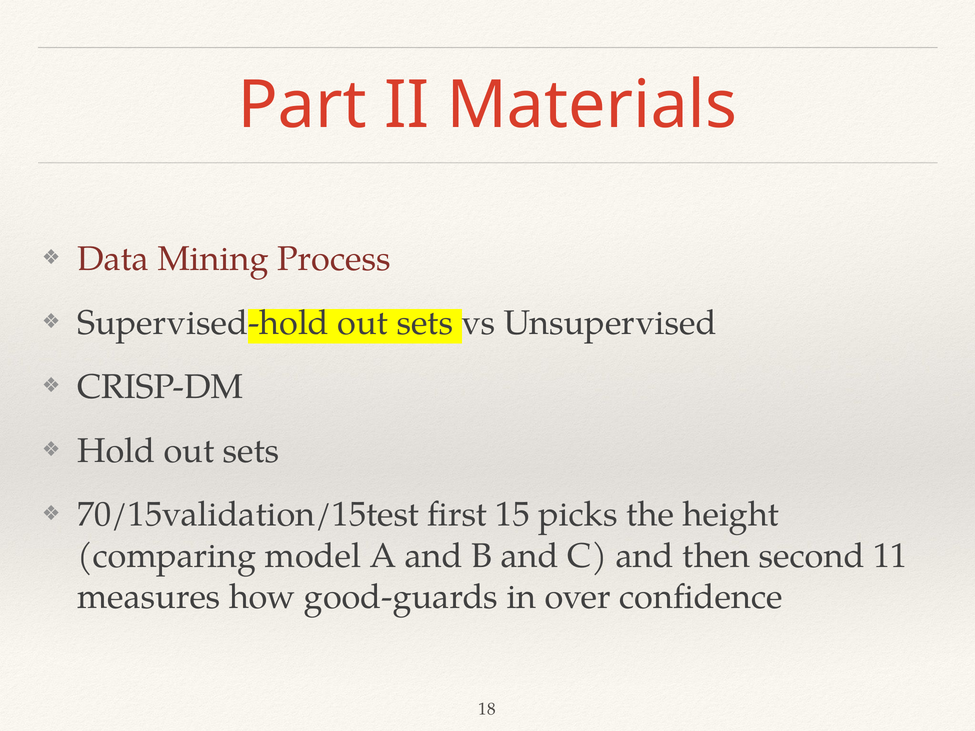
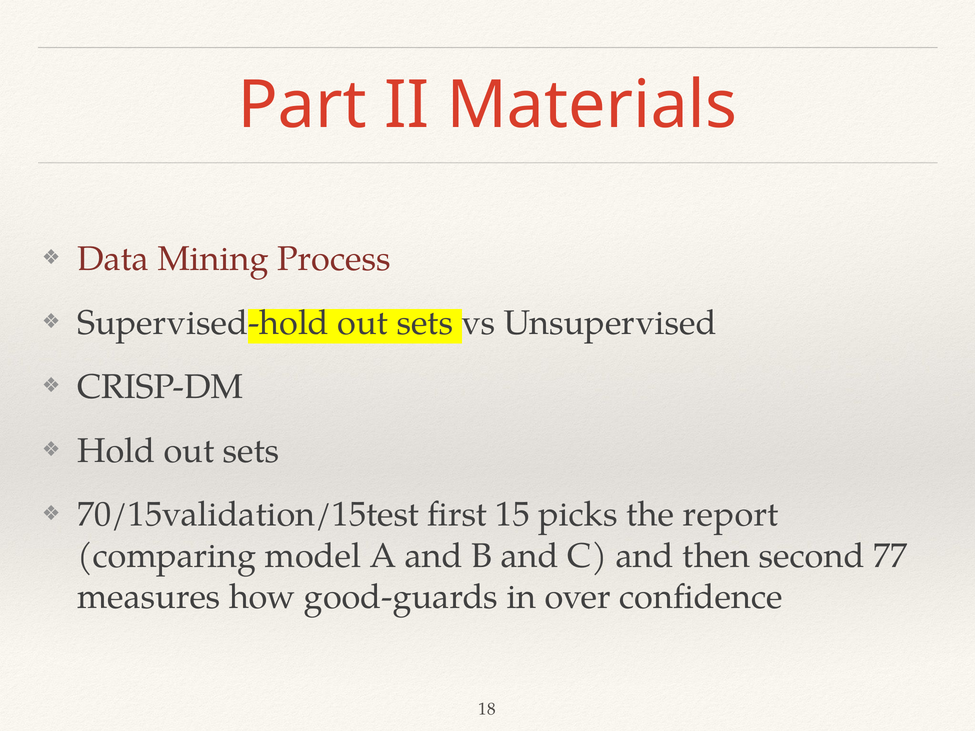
height: height -> report
11: 11 -> 77
